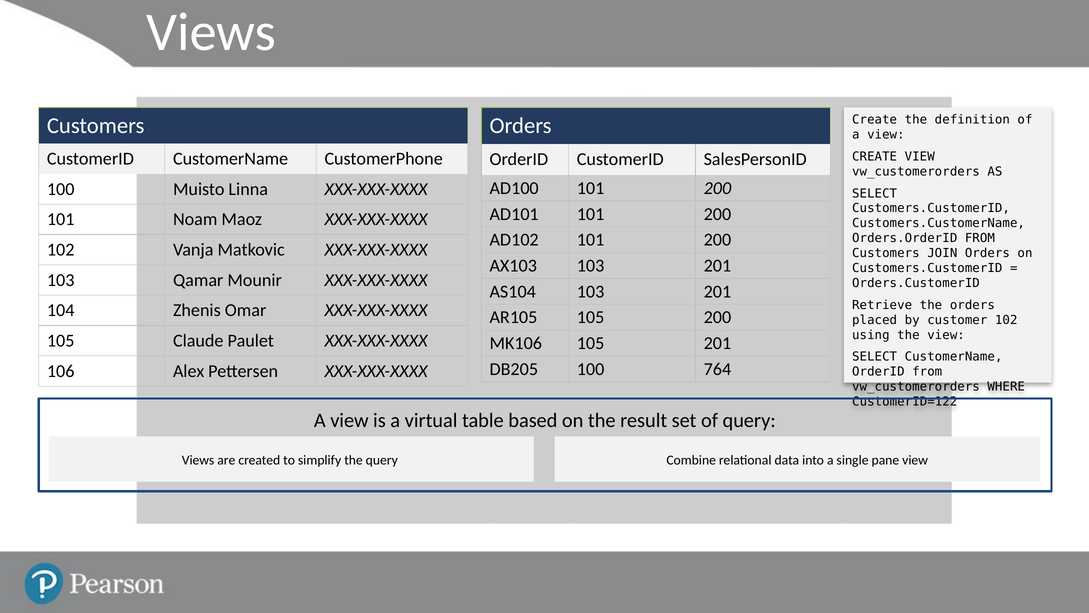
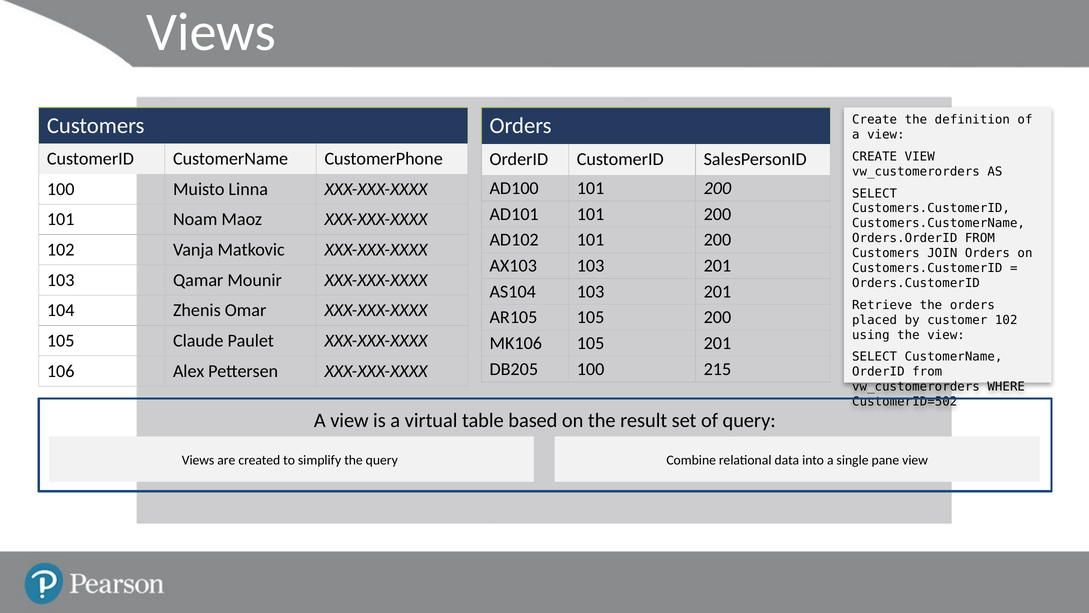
764: 764 -> 215
CustomerID=122: CustomerID=122 -> CustomerID=502
